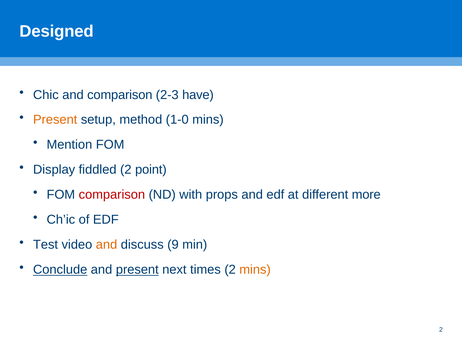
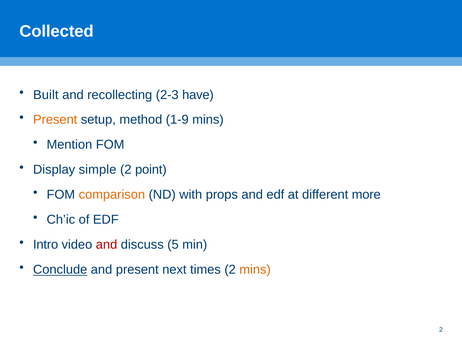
Designed: Designed -> Collected
Chic: Chic -> Built
and comparison: comparison -> recollecting
1-0: 1-0 -> 1-9
fiddled: fiddled -> simple
comparison at (112, 195) colour: red -> orange
Test: Test -> Intro
and at (107, 245) colour: orange -> red
9: 9 -> 5
present at (137, 270) underline: present -> none
